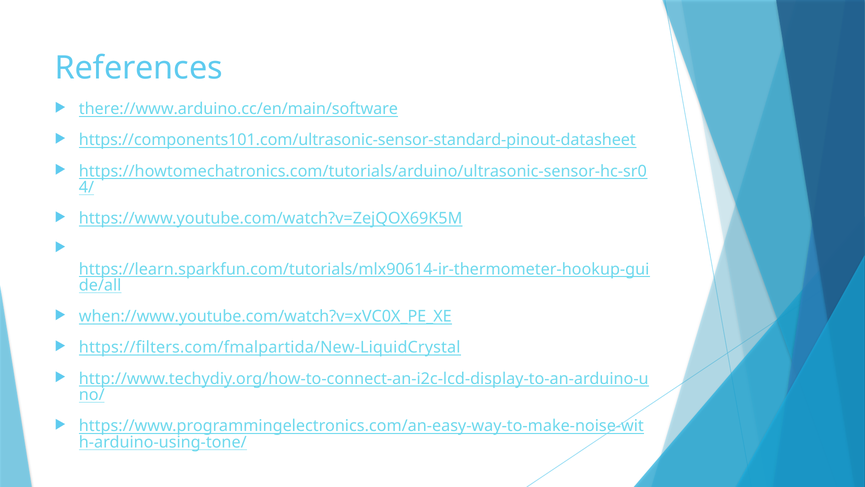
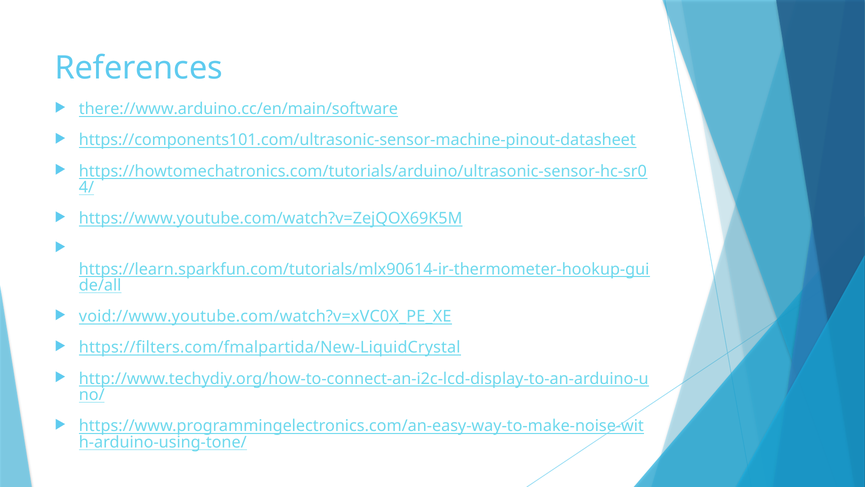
https://components101.com/ultrasonic-sensor-standard-pinout-datasheet: https://components101.com/ultrasonic-sensor-standard-pinout-datasheet -> https://components101.com/ultrasonic-sensor-machine-pinout-datasheet
when://www.youtube.com/watch?v=xVC0X_PE_XE: when://www.youtube.com/watch?v=xVC0X_PE_XE -> void://www.youtube.com/watch?v=xVC0X_PE_XE
